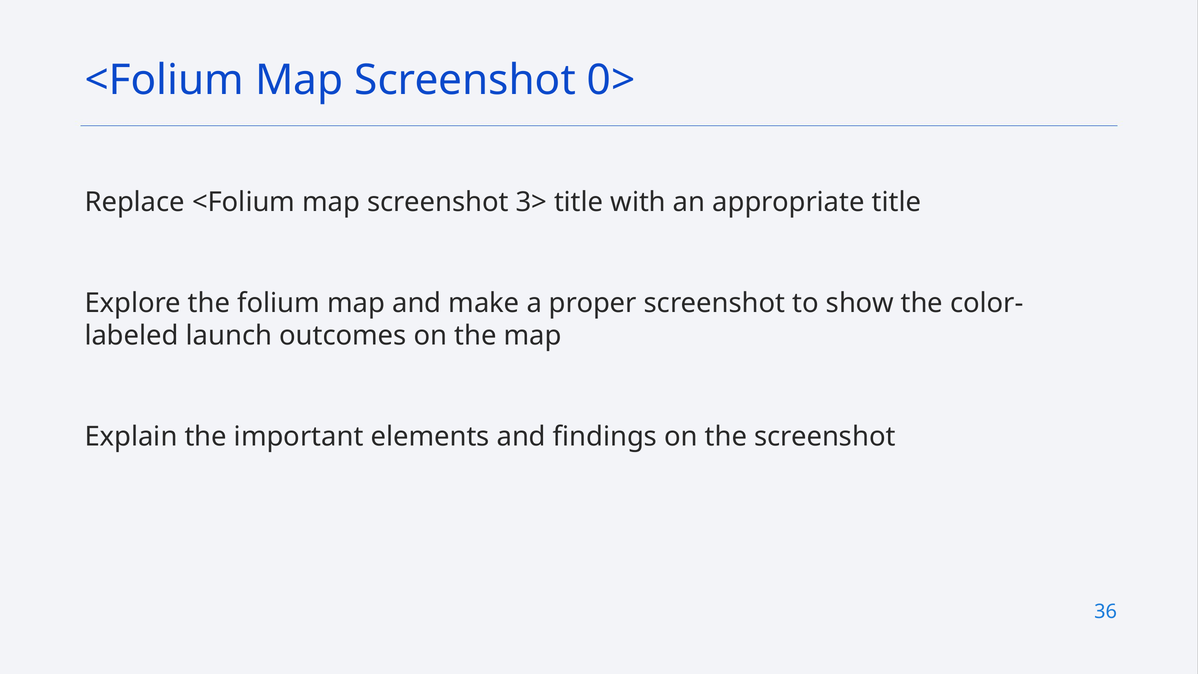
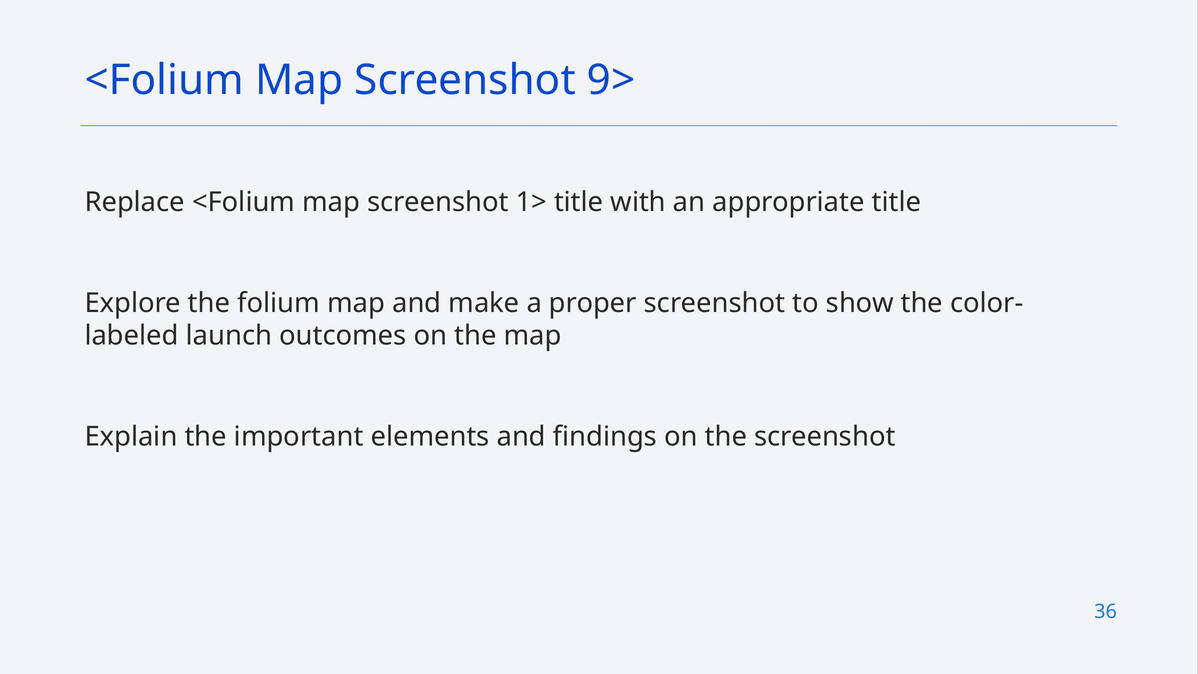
0>: 0> -> 9>
3>: 3> -> 1>
